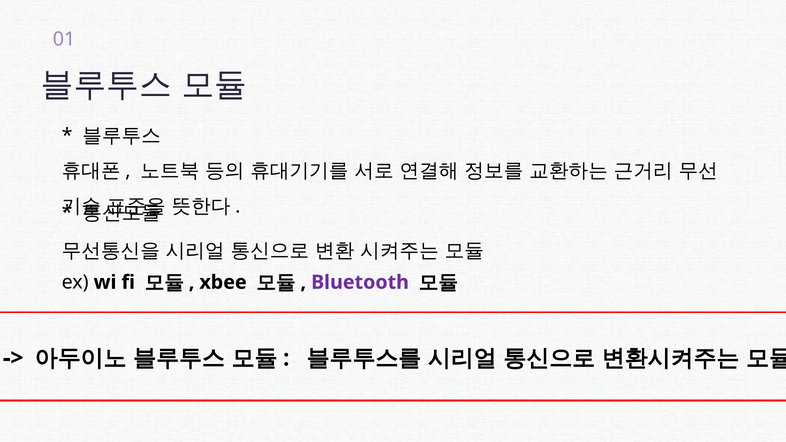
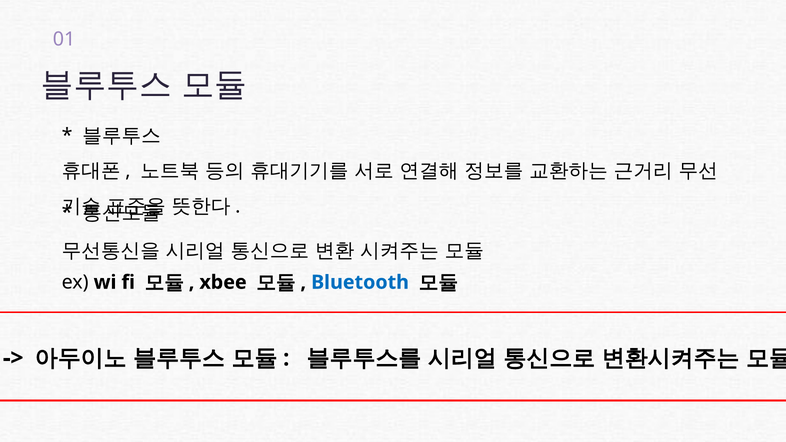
Bluetooth colour: purple -> blue
